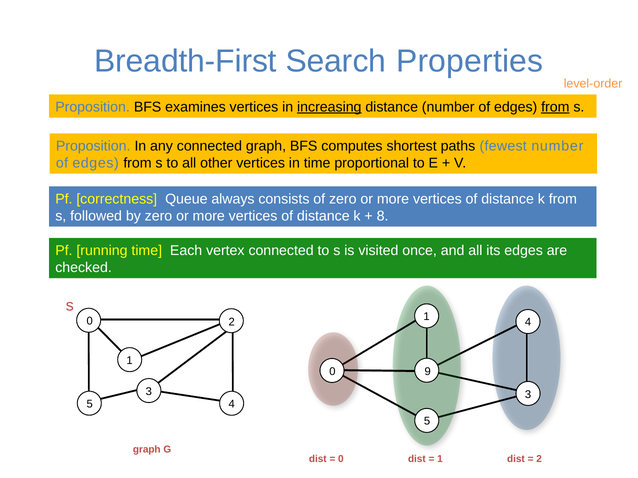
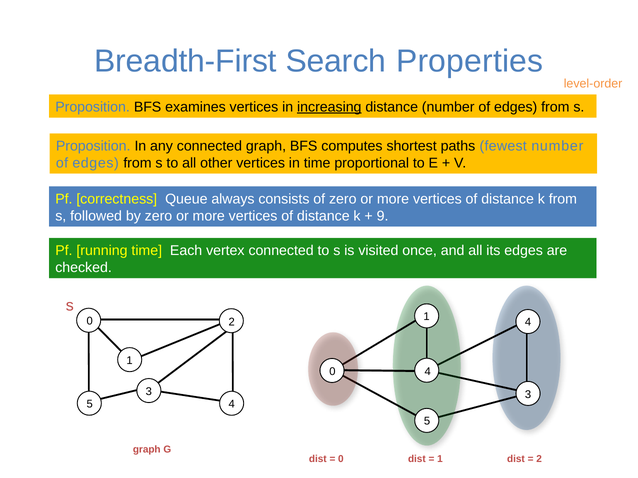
from at (555, 107) underline: present -> none
8: 8 -> 9
0 9: 9 -> 4
